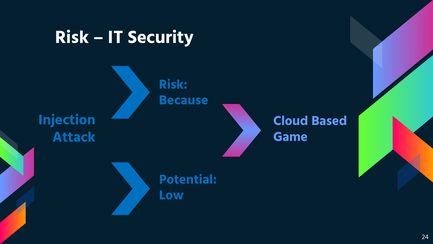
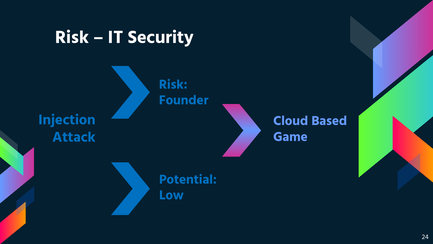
Because: Because -> Founder
